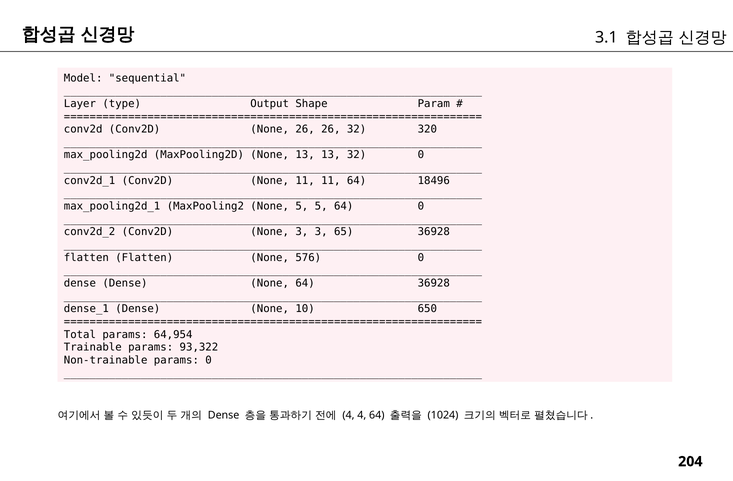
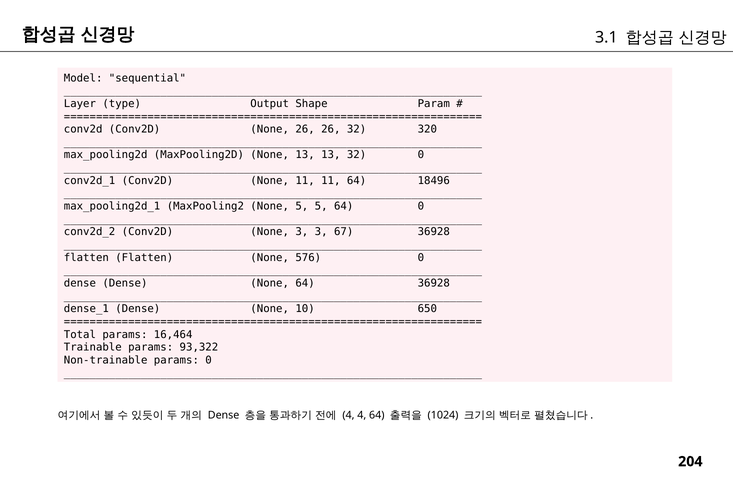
65: 65 -> 67
64,954: 64,954 -> 16,464
